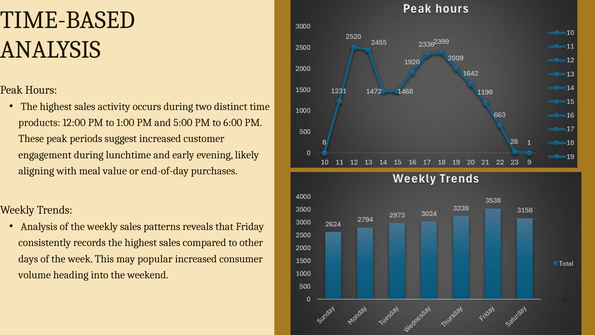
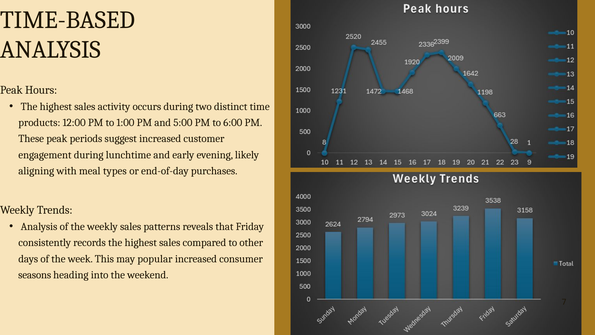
value: value -> types
volume: volume -> seasons
